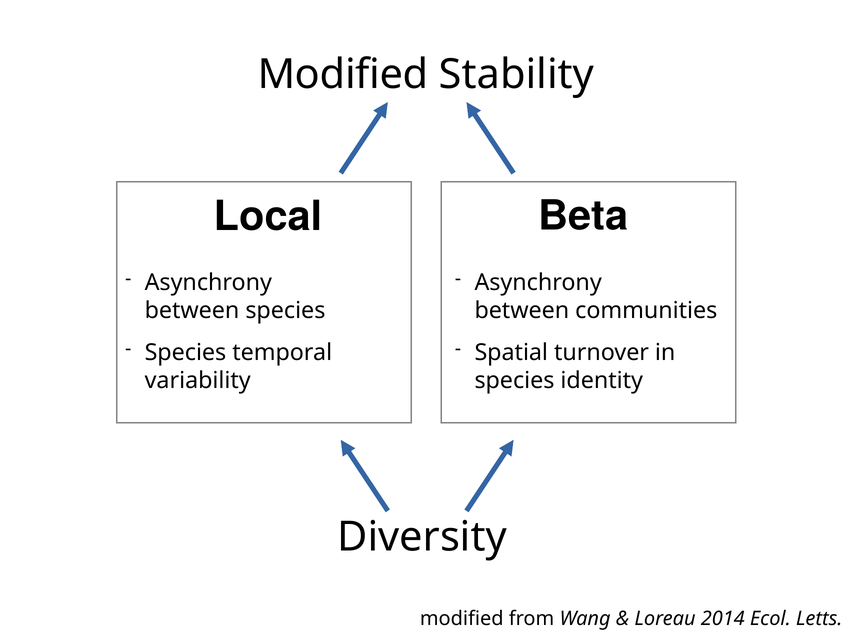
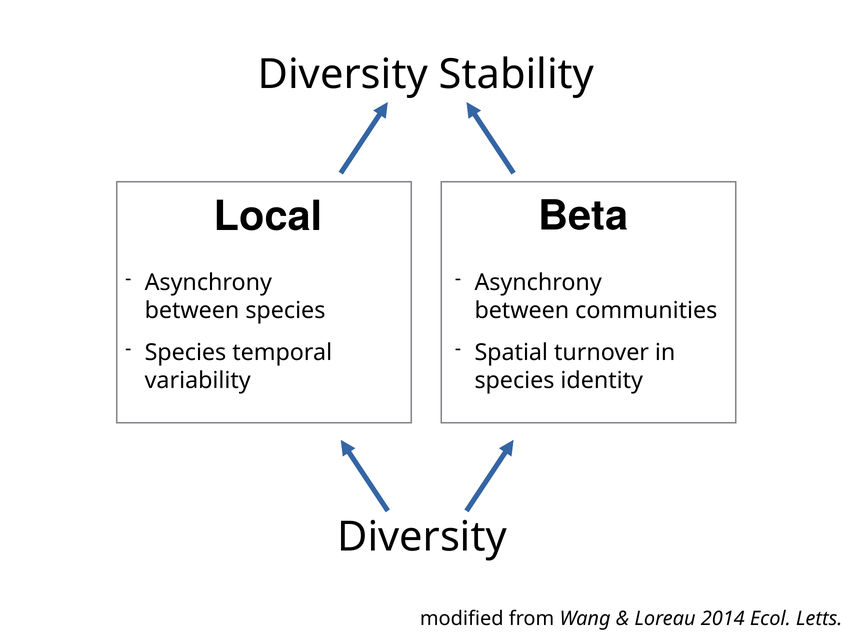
Modified at (343, 75): Modified -> Diversity
